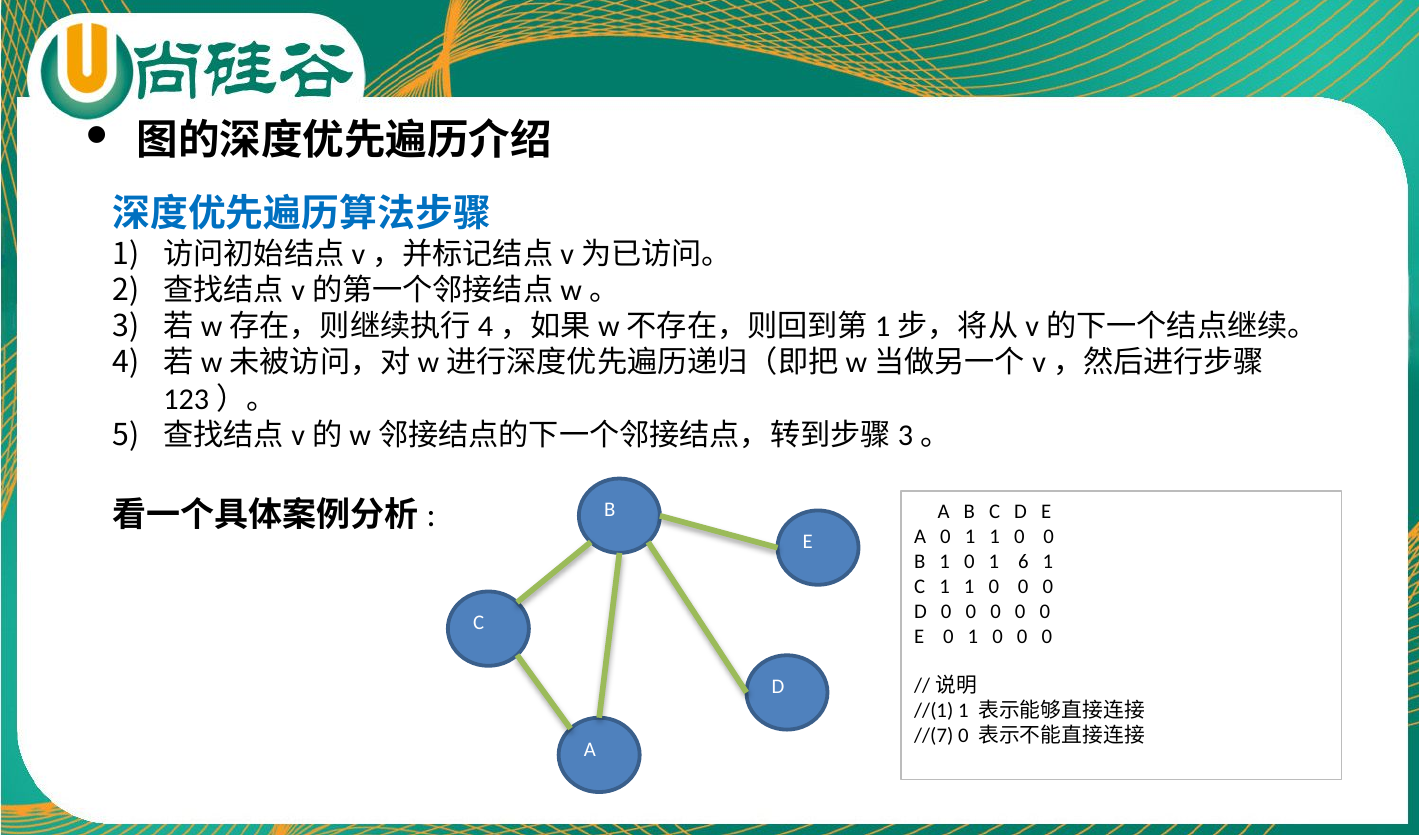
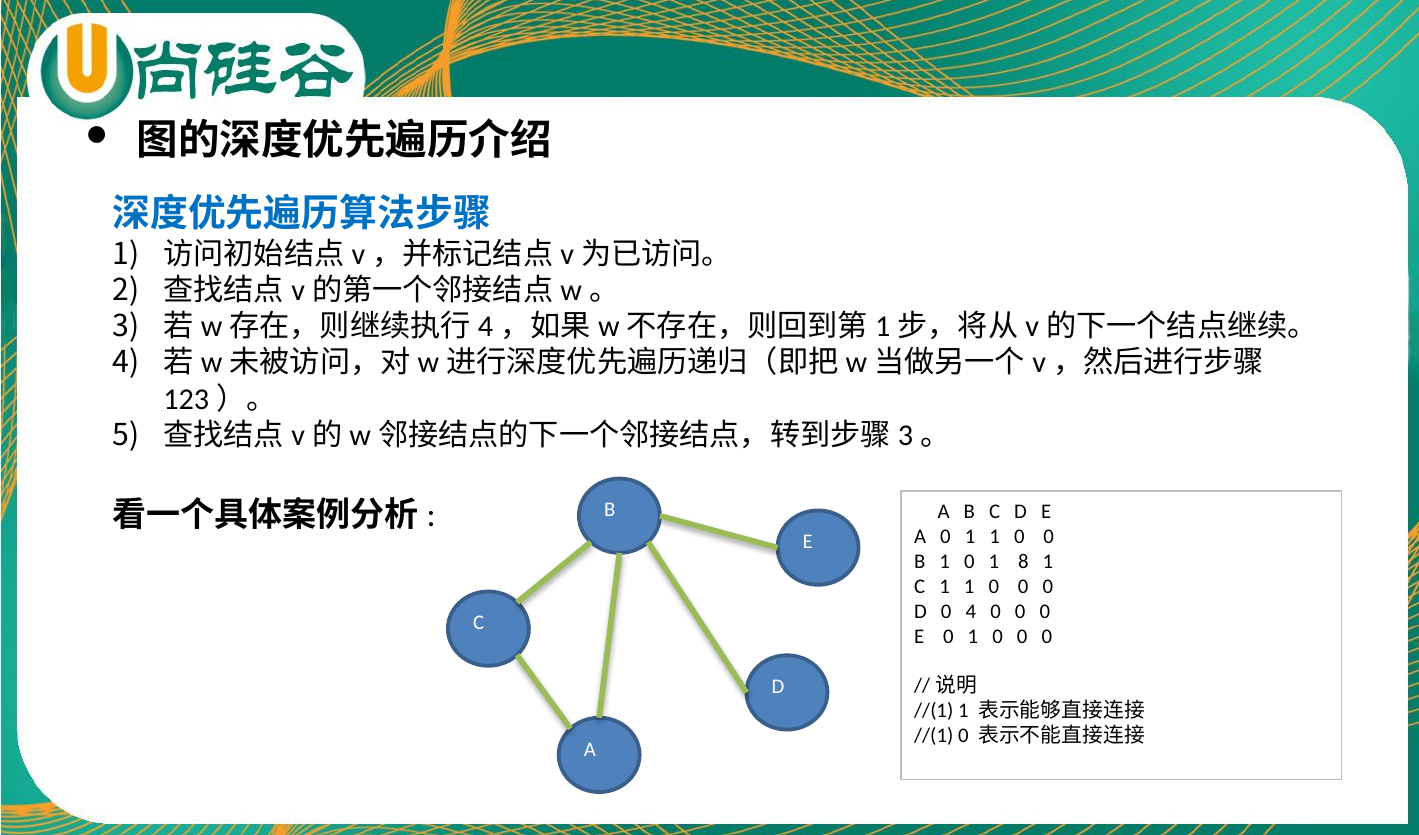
6: 6 -> 8
D 0 0: 0 -> 4
//(7 at (934, 736): //(7 -> //(1
